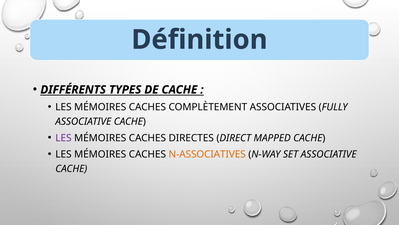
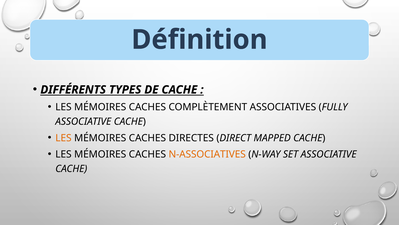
LES at (63, 138) colour: purple -> orange
